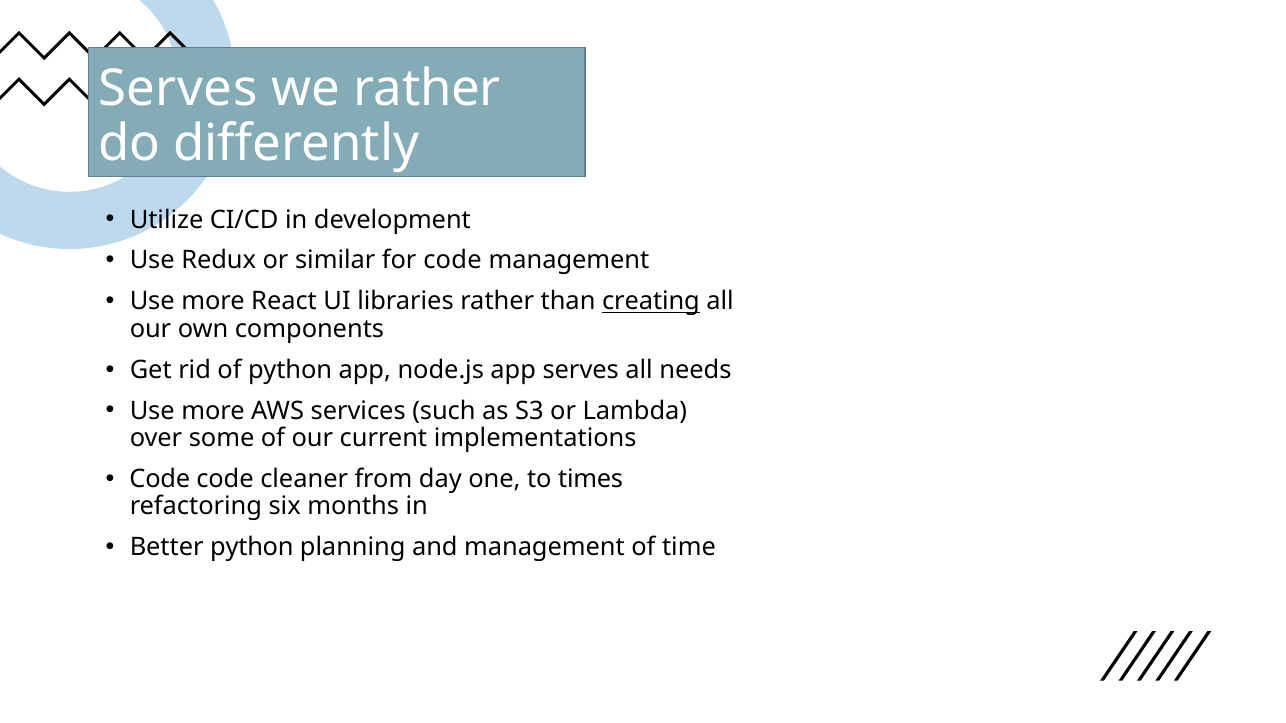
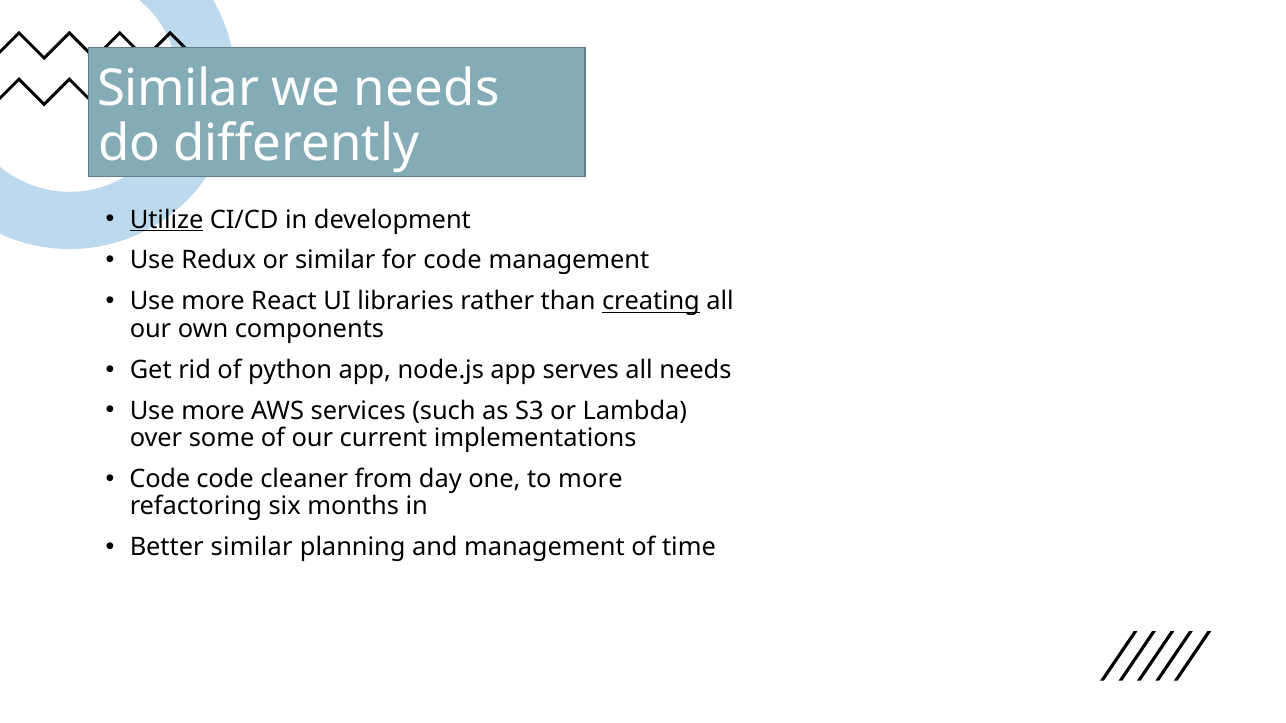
Serves at (178, 89): Serves -> Similar
we rather: rather -> needs
Utilize underline: none -> present
to times: times -> more
Better python: python -> similar
